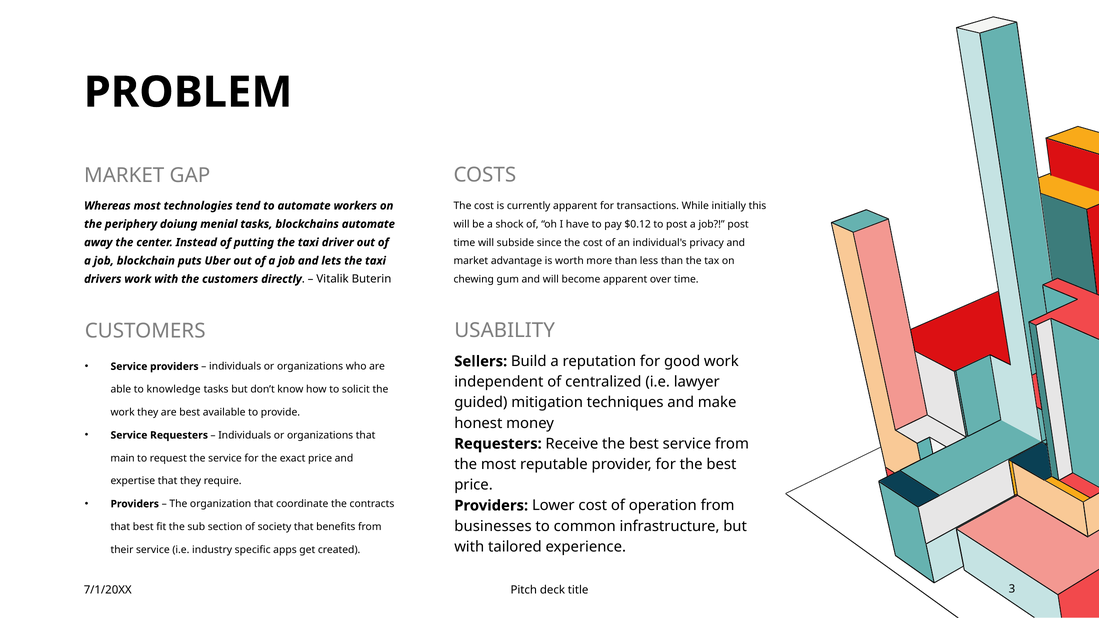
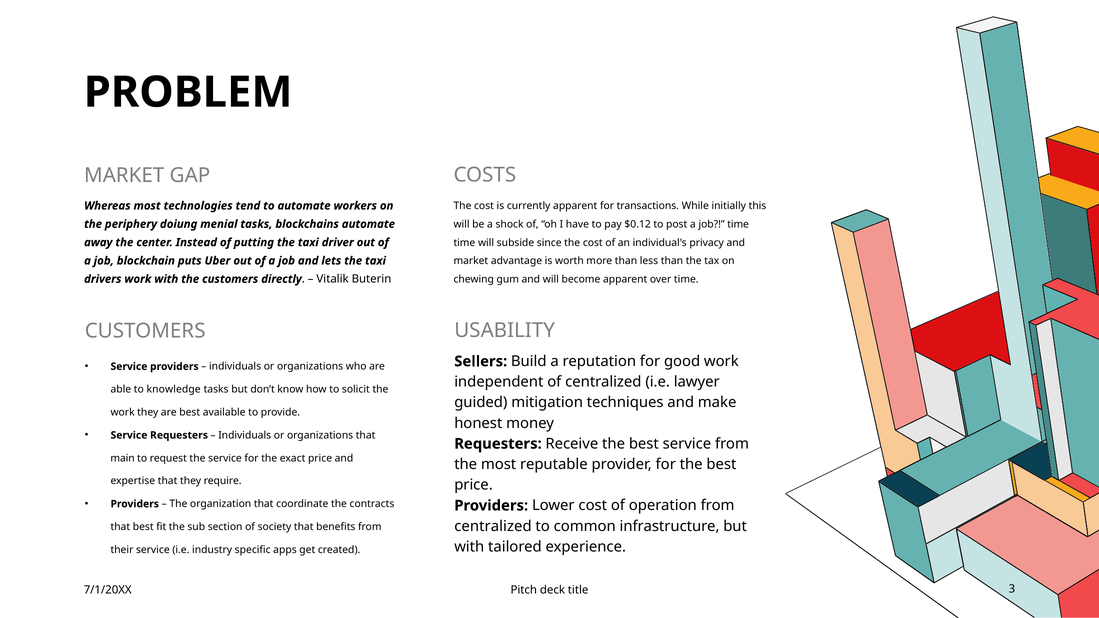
job post: post -> time
businesses at (493, 526): businesses -> centralized
